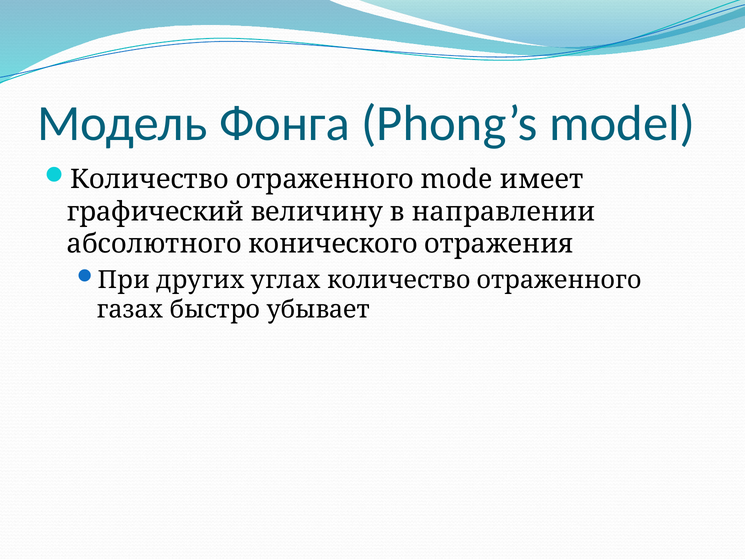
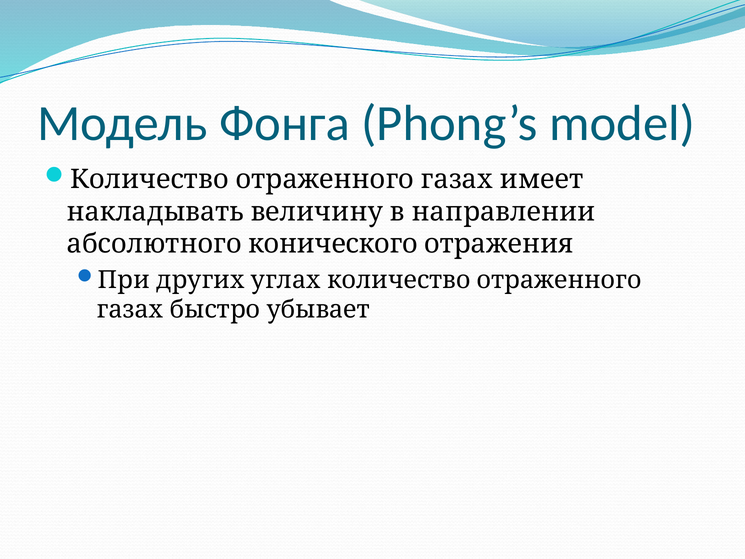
mode at (457, 179): mode -> газах
графический: графический -> накладывать
